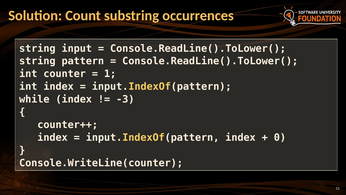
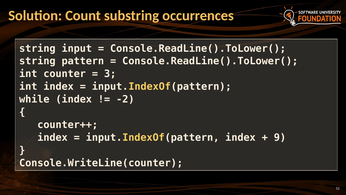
1: 1 -> 3
-3: -3 -> -2
0: 0 -> 9
